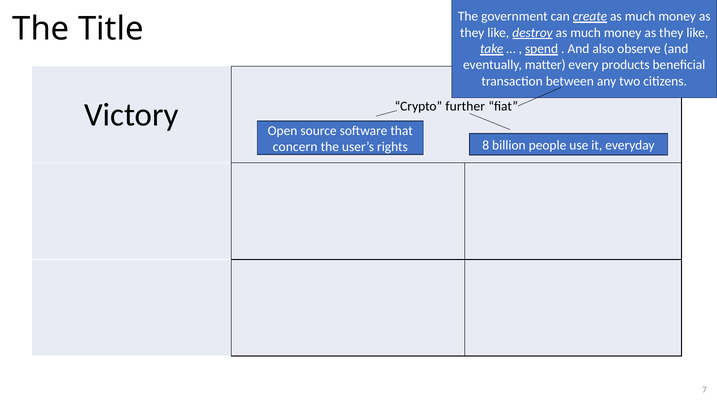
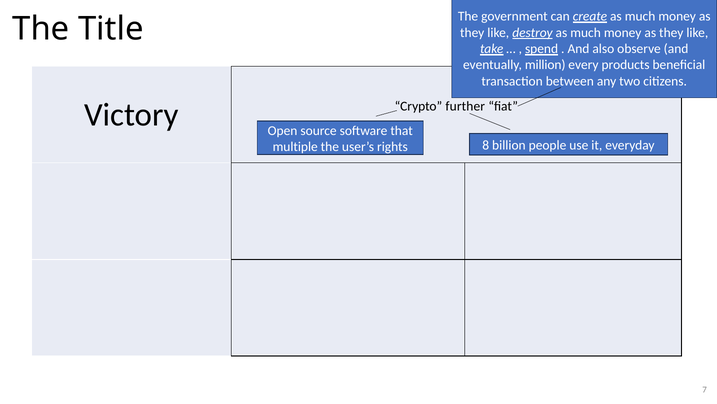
matter: matter -> million
concern: concern -> multiple
